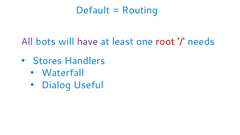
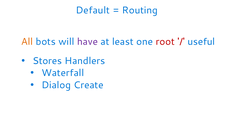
All colour: purple -> orange
needs: needs -> useful
Useful: Useful -> Create
